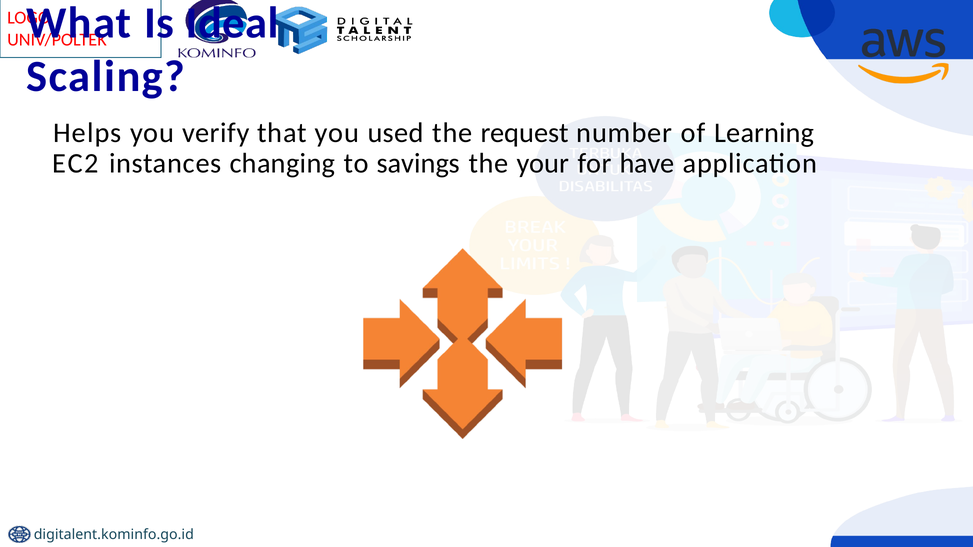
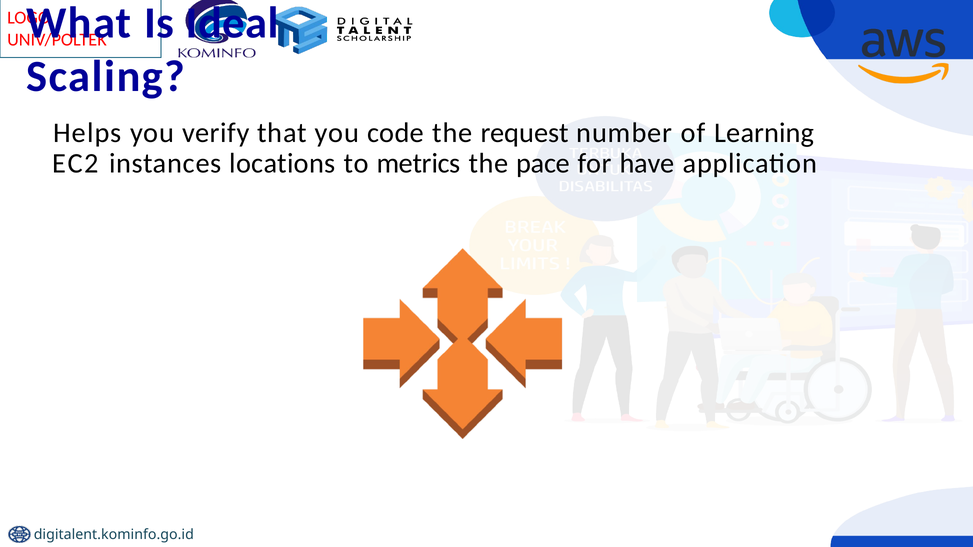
used: used -> code
changing: changing -> locations
savings: savings -> metrics
your: your -> pace
